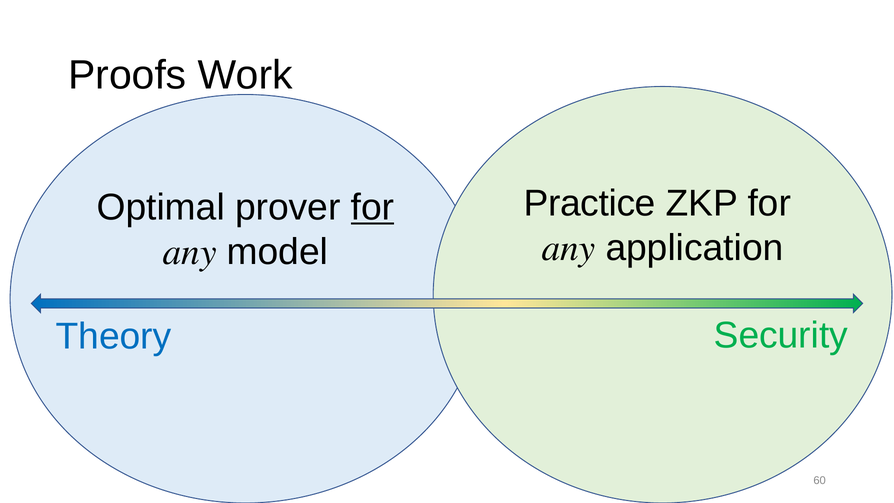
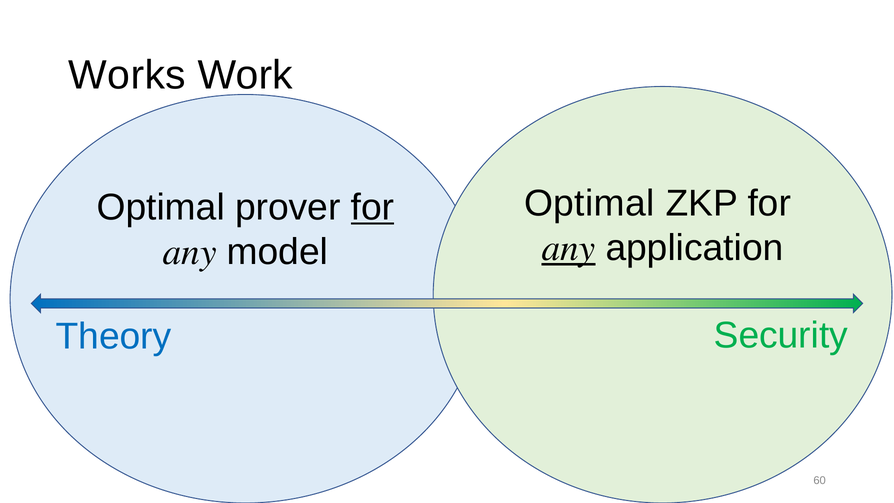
Proofs: Proofs -> Works
Practice at (590, 203): Practice -> Optimal
any at (569, 248) underline: none -> present
